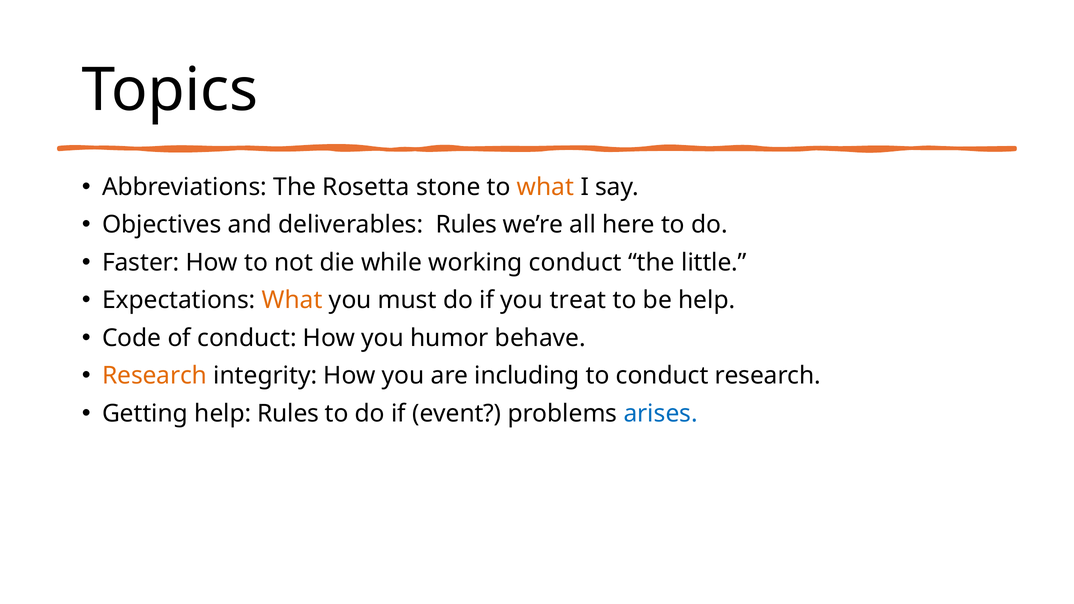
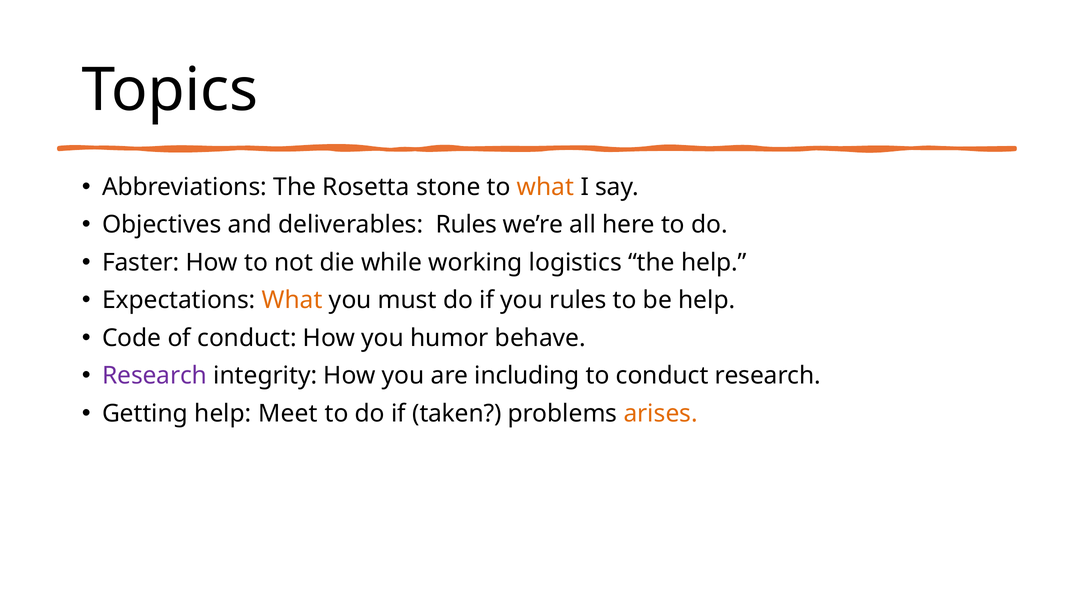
working conduct: conduct -> logistics
the little: little -> help
you treat: treat -> rules
Research at (155, 376) colour: orange -> purple
help Rules: Rules -> Meet
event: event -> taken
arises colour: blue -> orange
